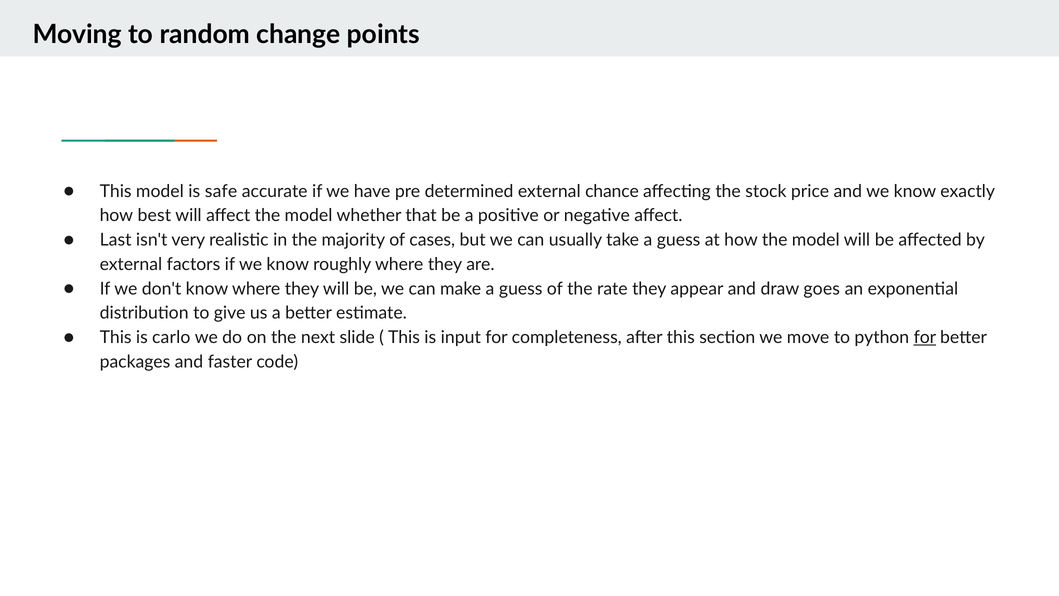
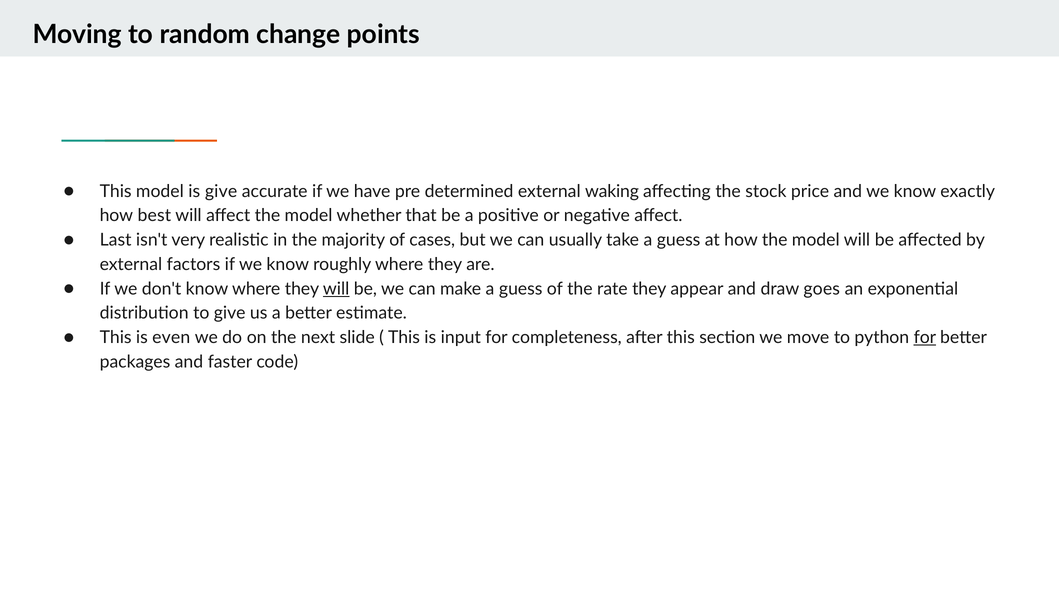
is safe: safe -> give
chance: chance -> waking
will at (336, 289) underline: none -> present
carlo: carlo -> even
